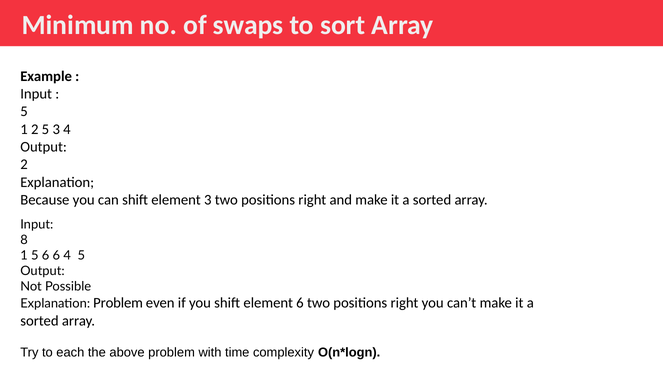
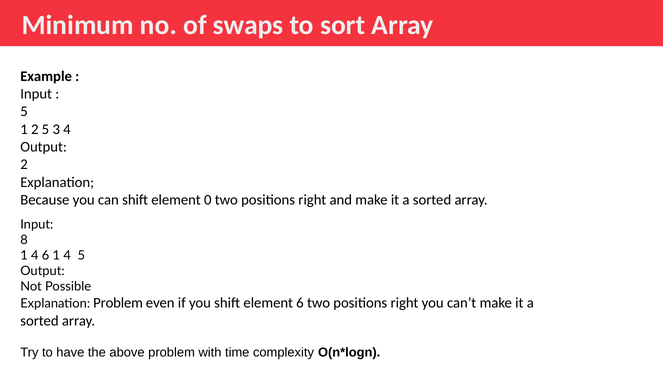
element 3: 3 -> 0
5 at (35, 255): 5 -> 4
6 6: 6 -> 1
each: each -> have
